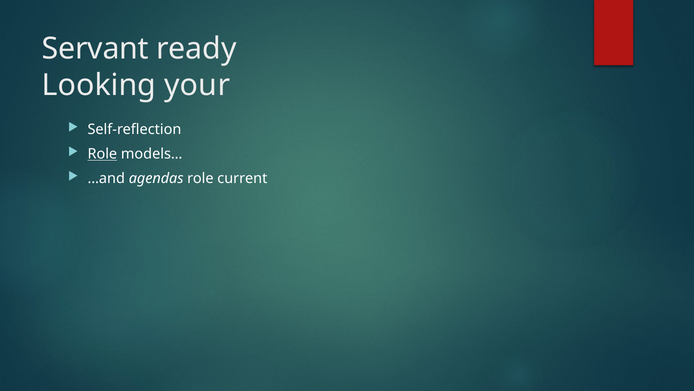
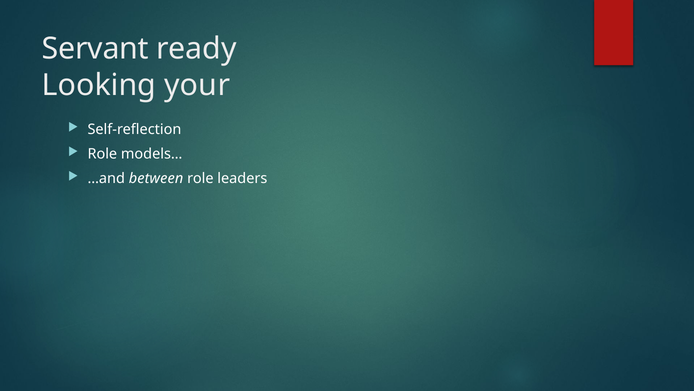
Role at (102, 154) underline: present -> none
agendas: agendas -> between
current: current -> leaders
